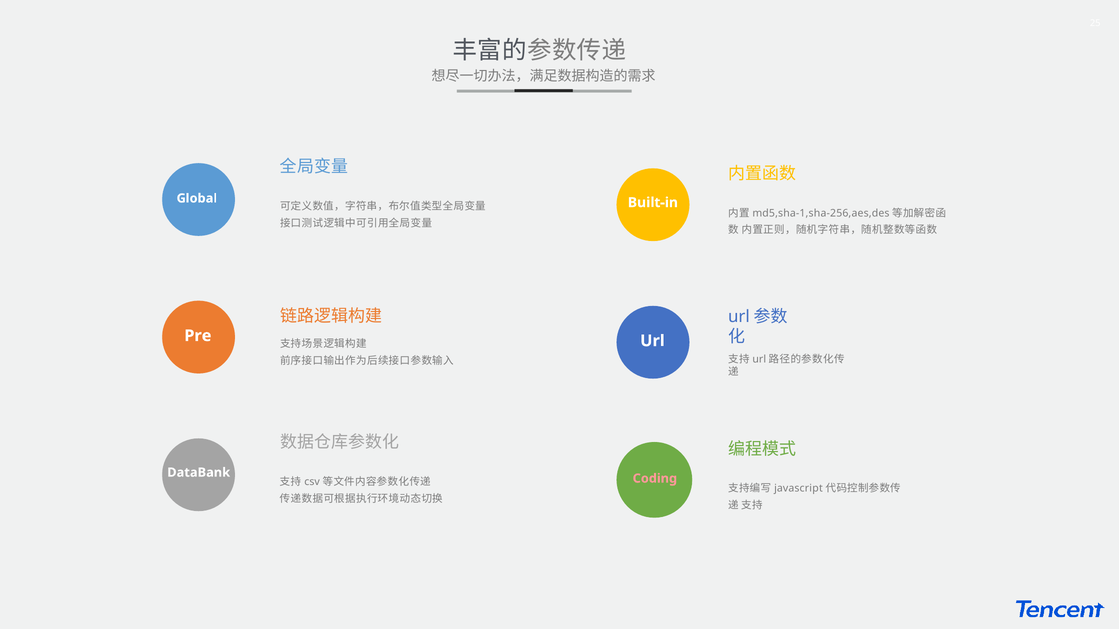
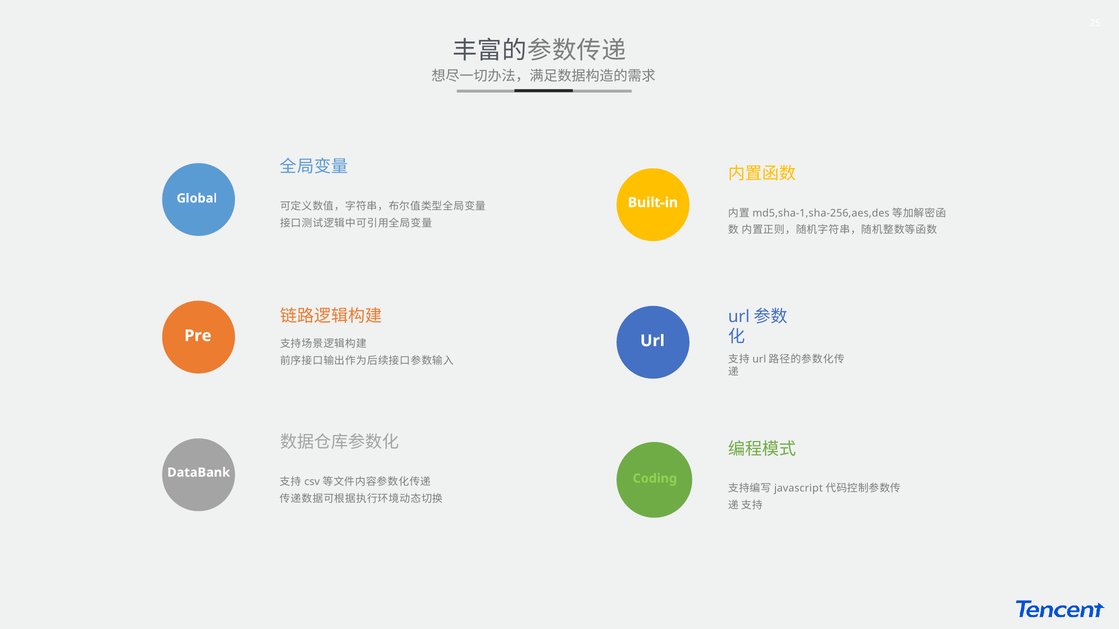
Coding colour: pink -> light green
